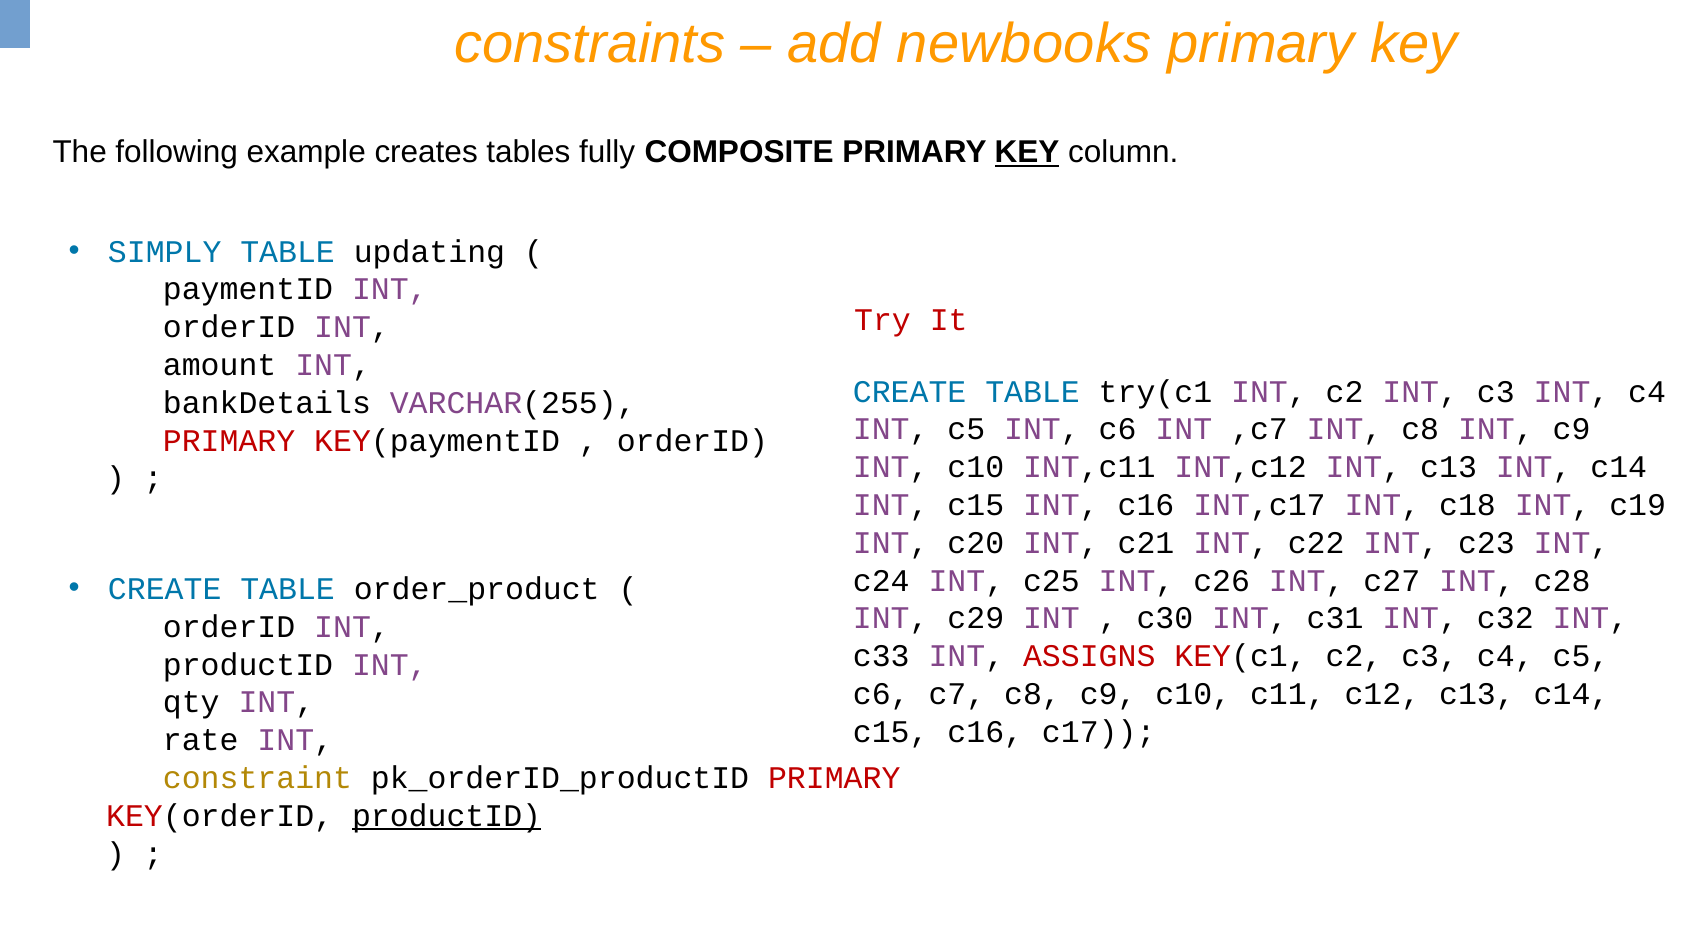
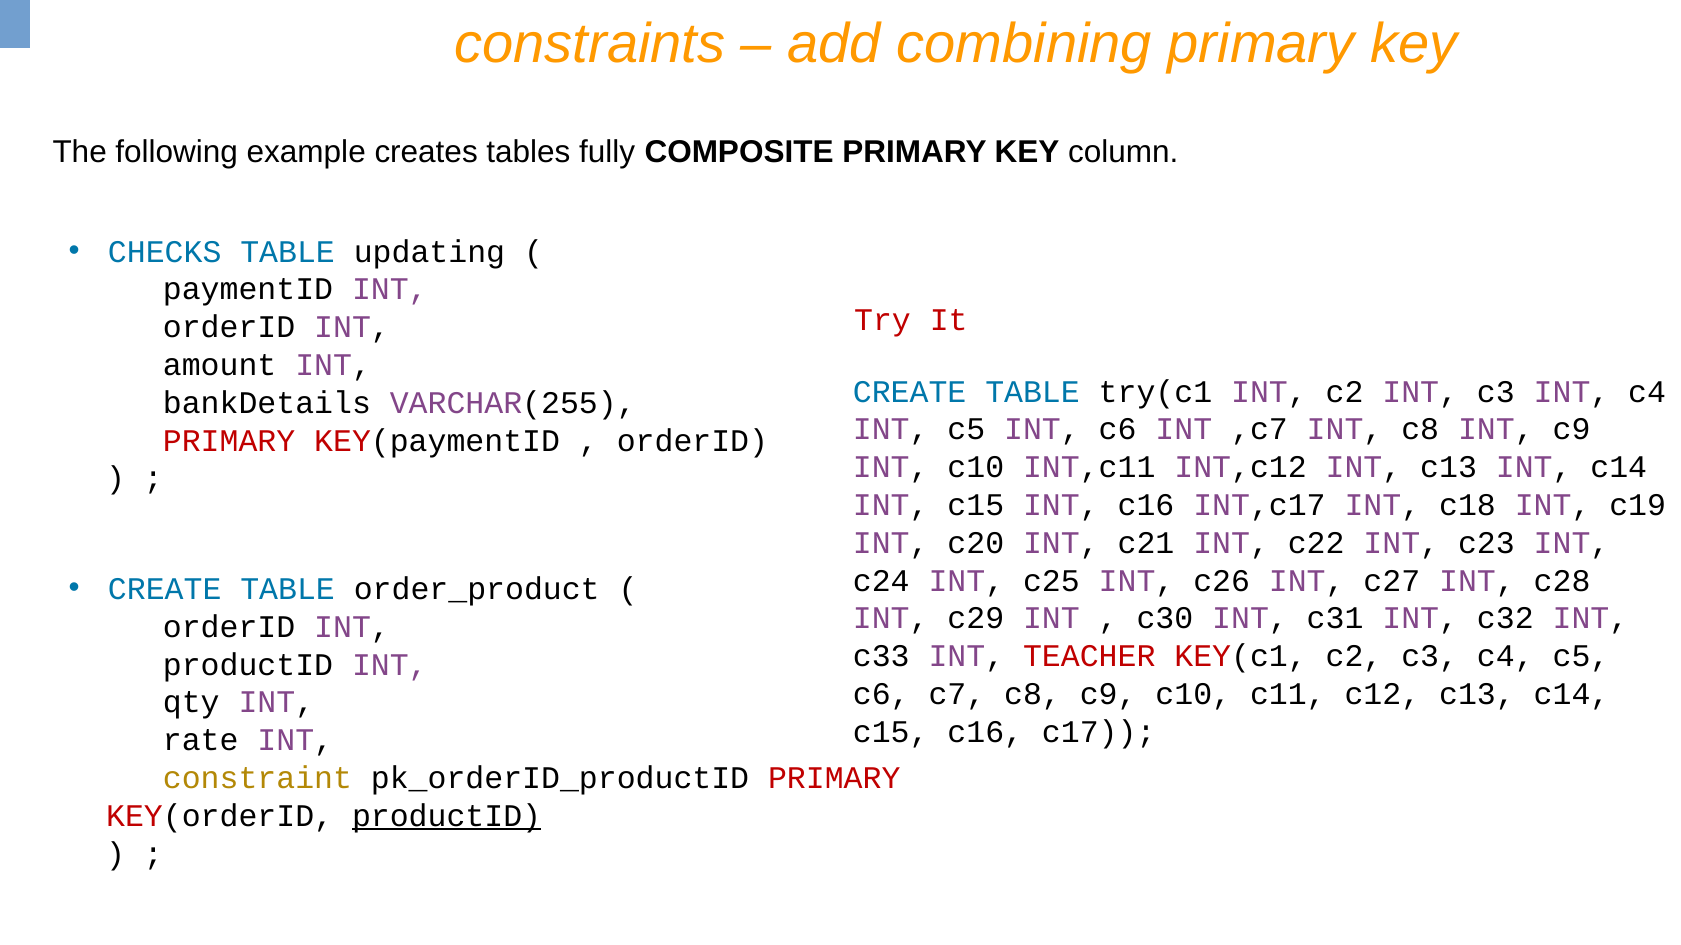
newbooks: newbooks -> combining
KEY at (1027, 153) underline: present -> none
SIMPLY: SIMPLY -> CHECKS
ASSIGNS: ASSIGNS -> TEACHER
